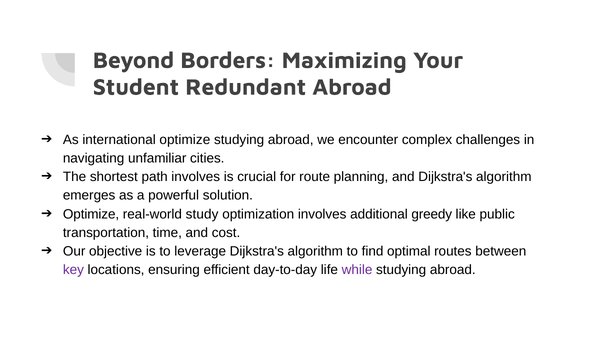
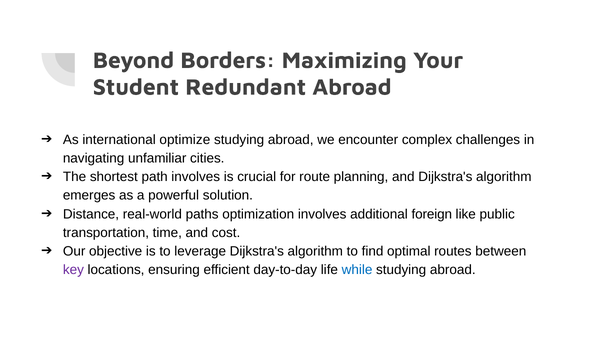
Optimize at (91, 214): Optimize -> Distance
study: study -> paths
greedy: greedy -> foreign
while colour: purple -> blue
